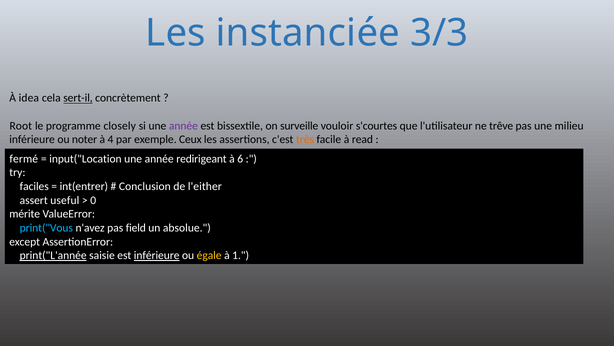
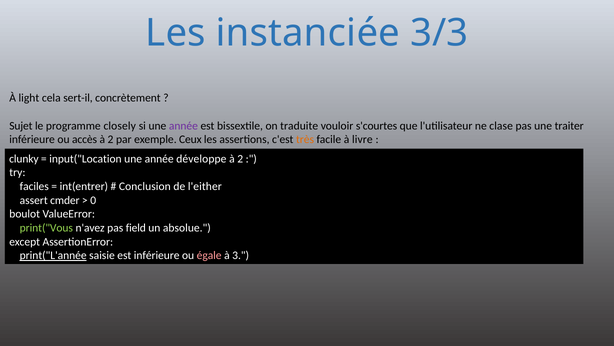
idea: idea -> light
sert-il underline: present -> none
Root: Root -> Sujet
surveille: surveille -> traduite
trêve: trêve -> clase
milieu: milieu -> traiter
noter: noter -> accès
4 at (111, 139): 4 -> 2
read: read -> livre
fermé: fermé -> clunky
redirigeant: redirigeant -> développe
6 at (240, 158): 6 -> 2
useful: useful -> cmder
mérite: mérite -> boulot
print("Vous colour: light blue -> light green
inférieure at (157, 255) underline: present -> none
égale colour: yellow -> pink
1: 1 -> 3
